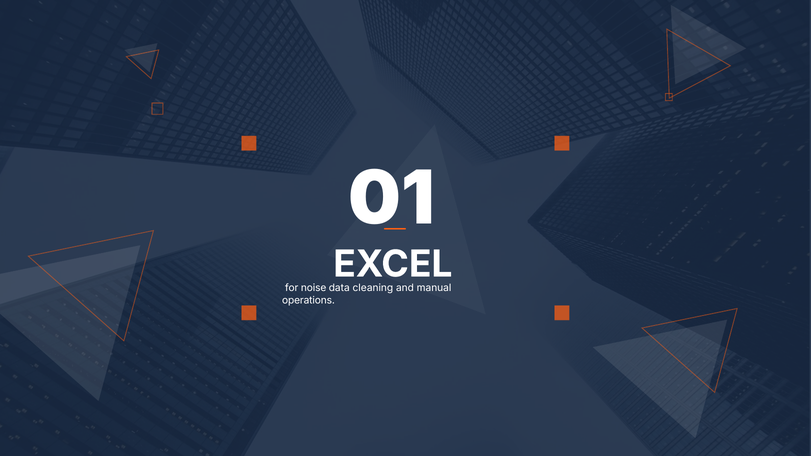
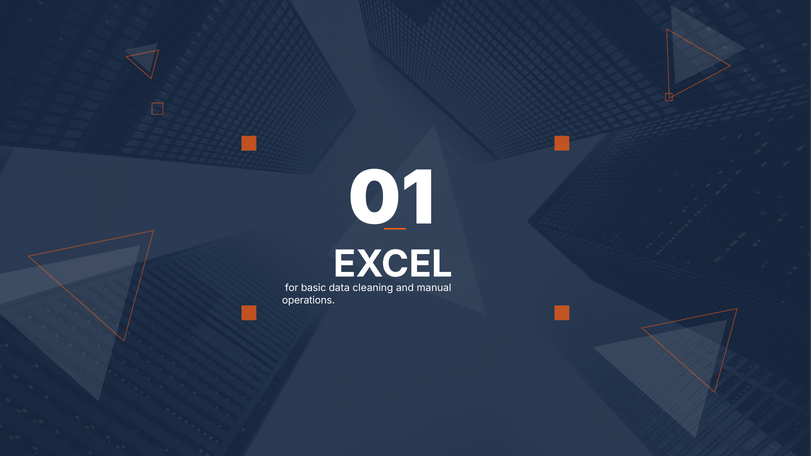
noise: noise -> basic
